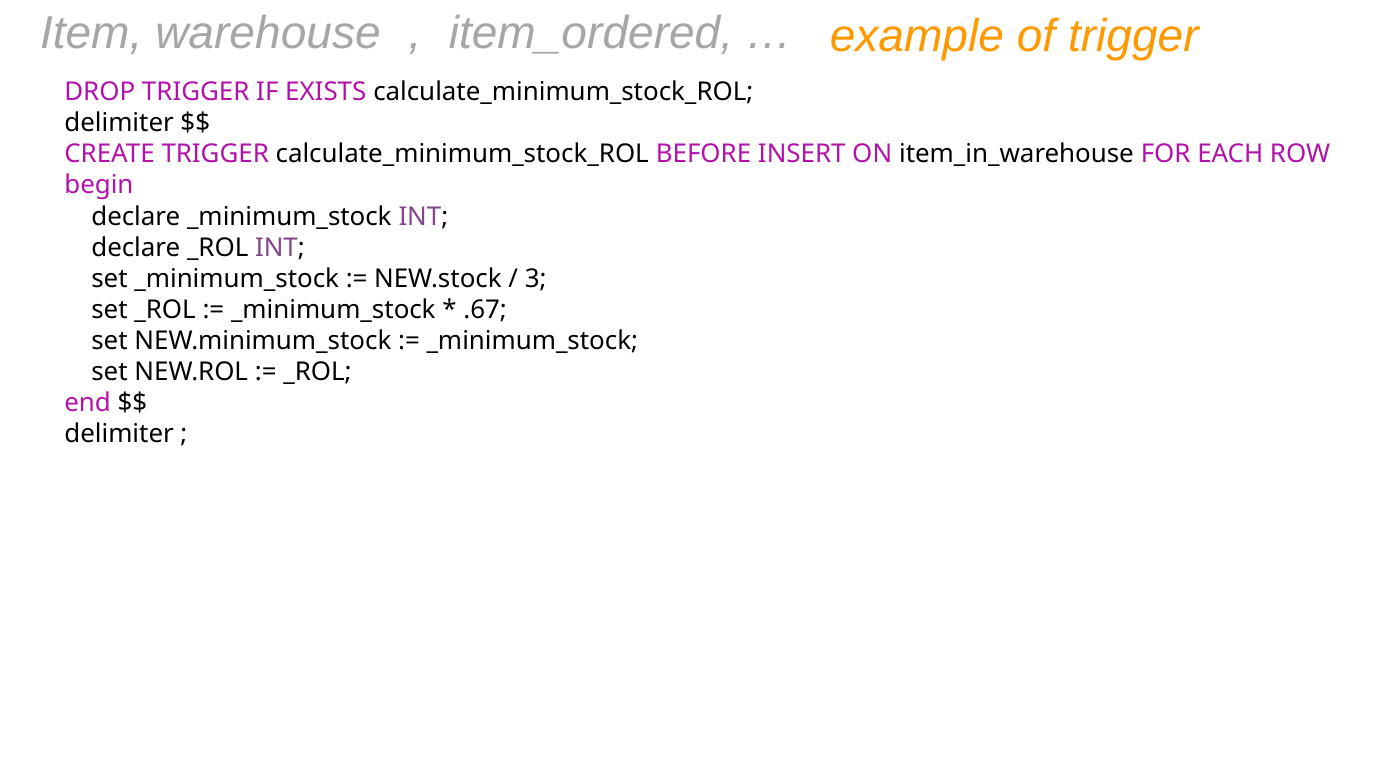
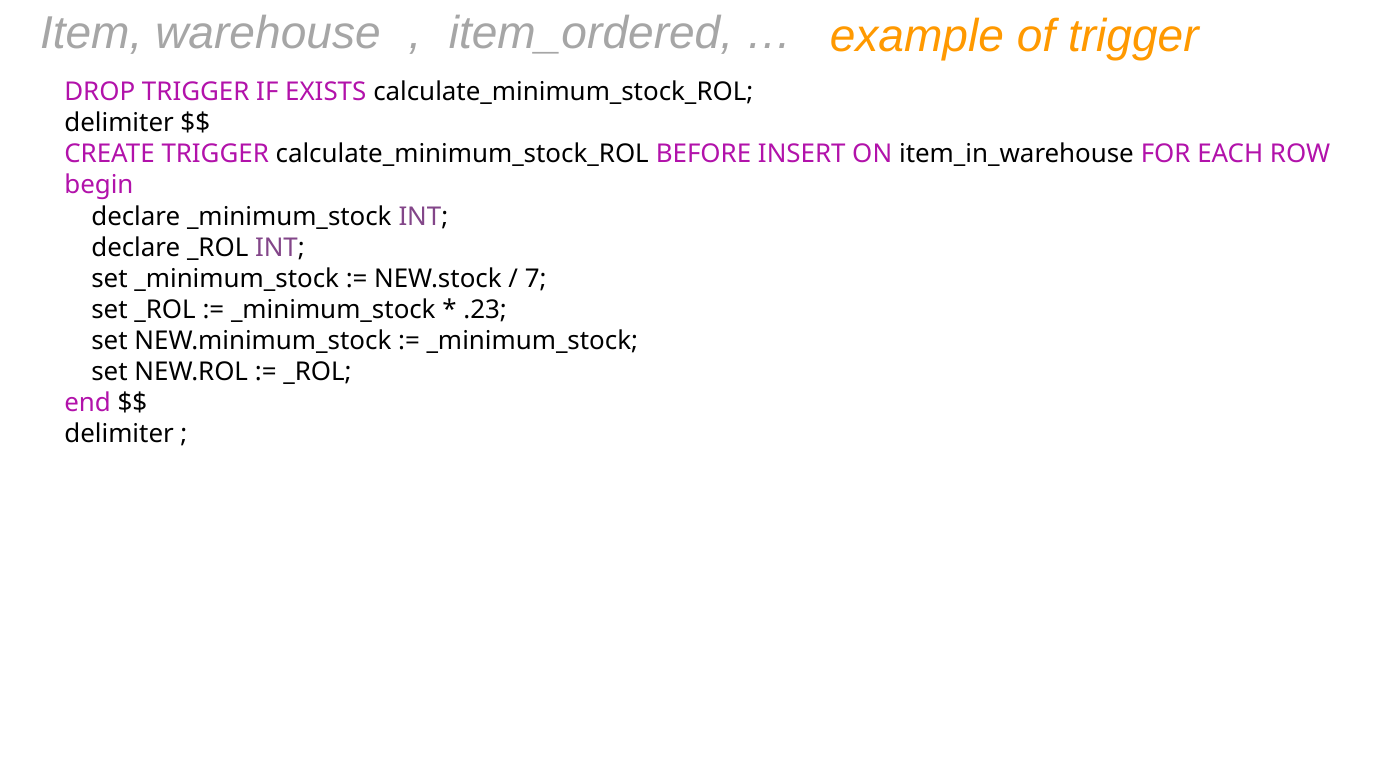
3: 3 -> 7
.67: .67 -> .23
